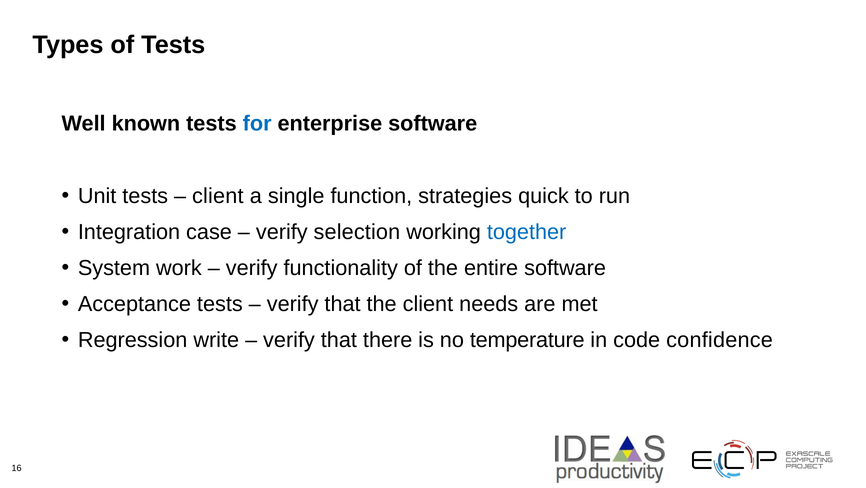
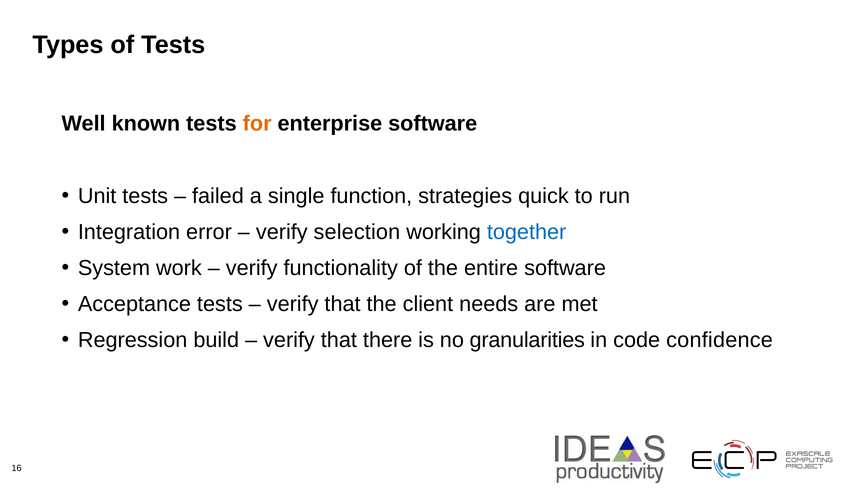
for colour: blue -> orange
client at (218, 196): client -> failed
case: case -> error
write: write -> build
temperature: temperature -> granularities
